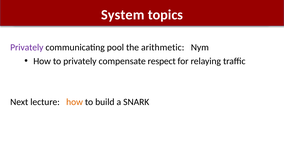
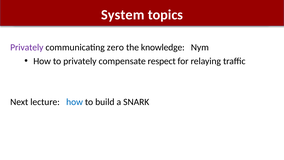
pool: pool -> zero
arithmetic: arithmetic -> knowledge
how at (75, 102) colour: orange -> blue
